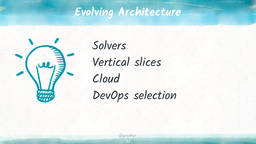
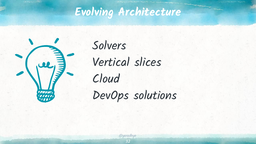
selection: selection -> solutions
